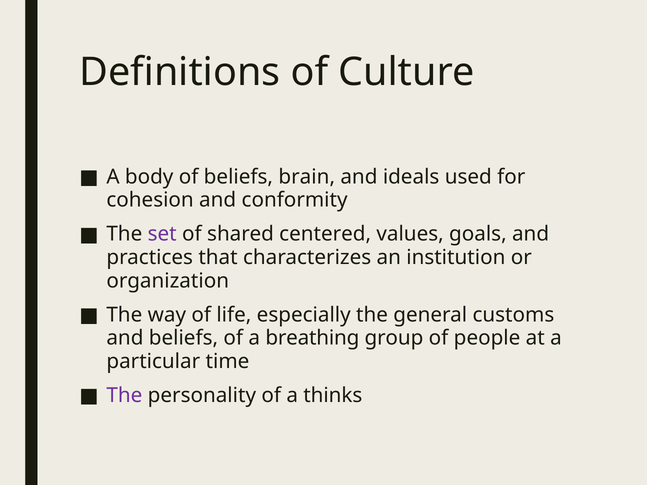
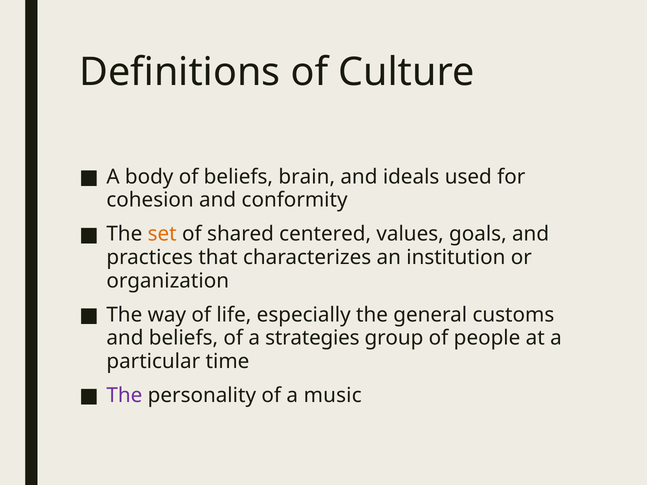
set colour: purple -> orange
breathing: breathing -> strategies
thinks: thinks -> music
